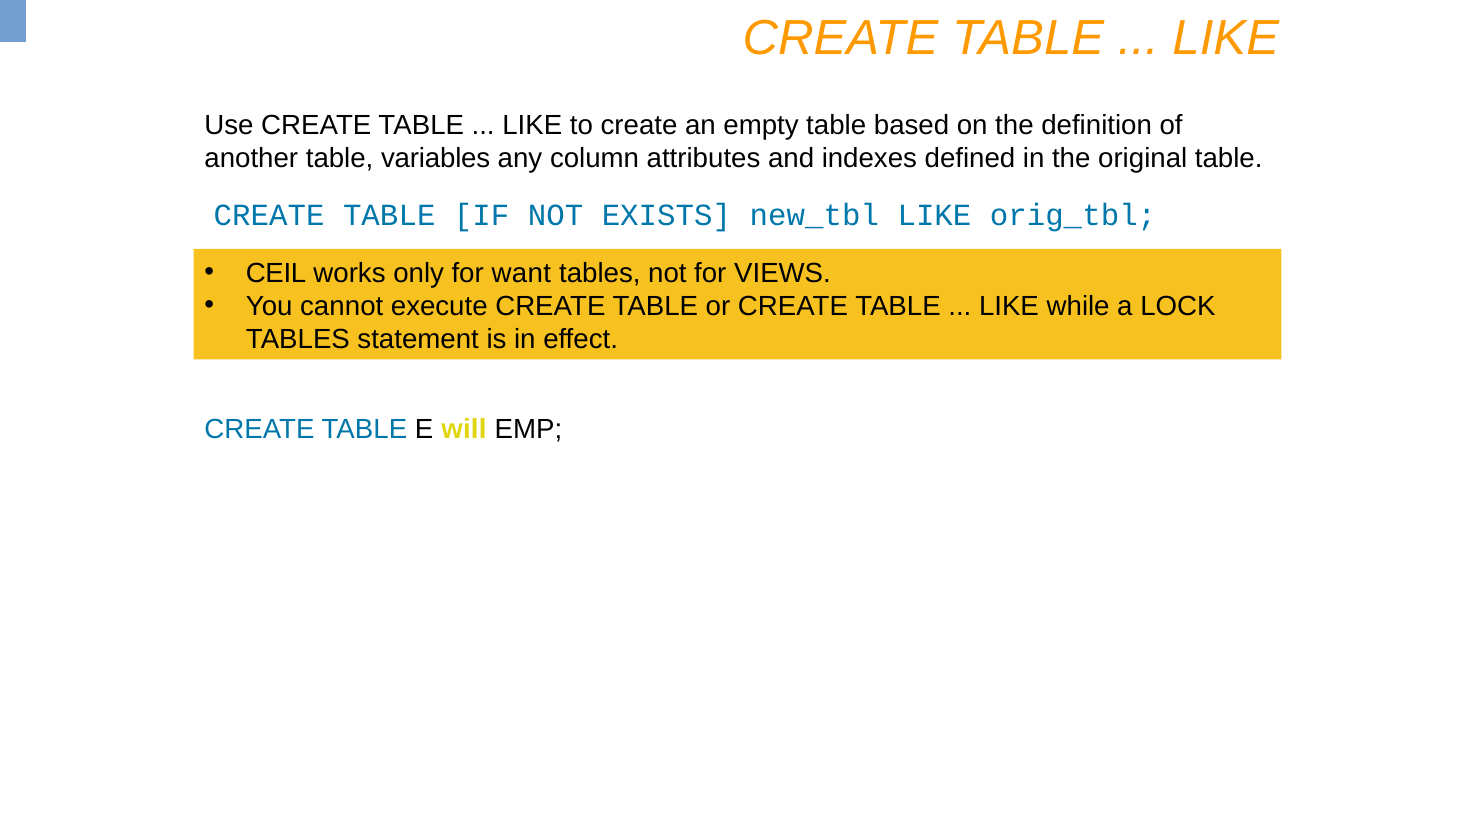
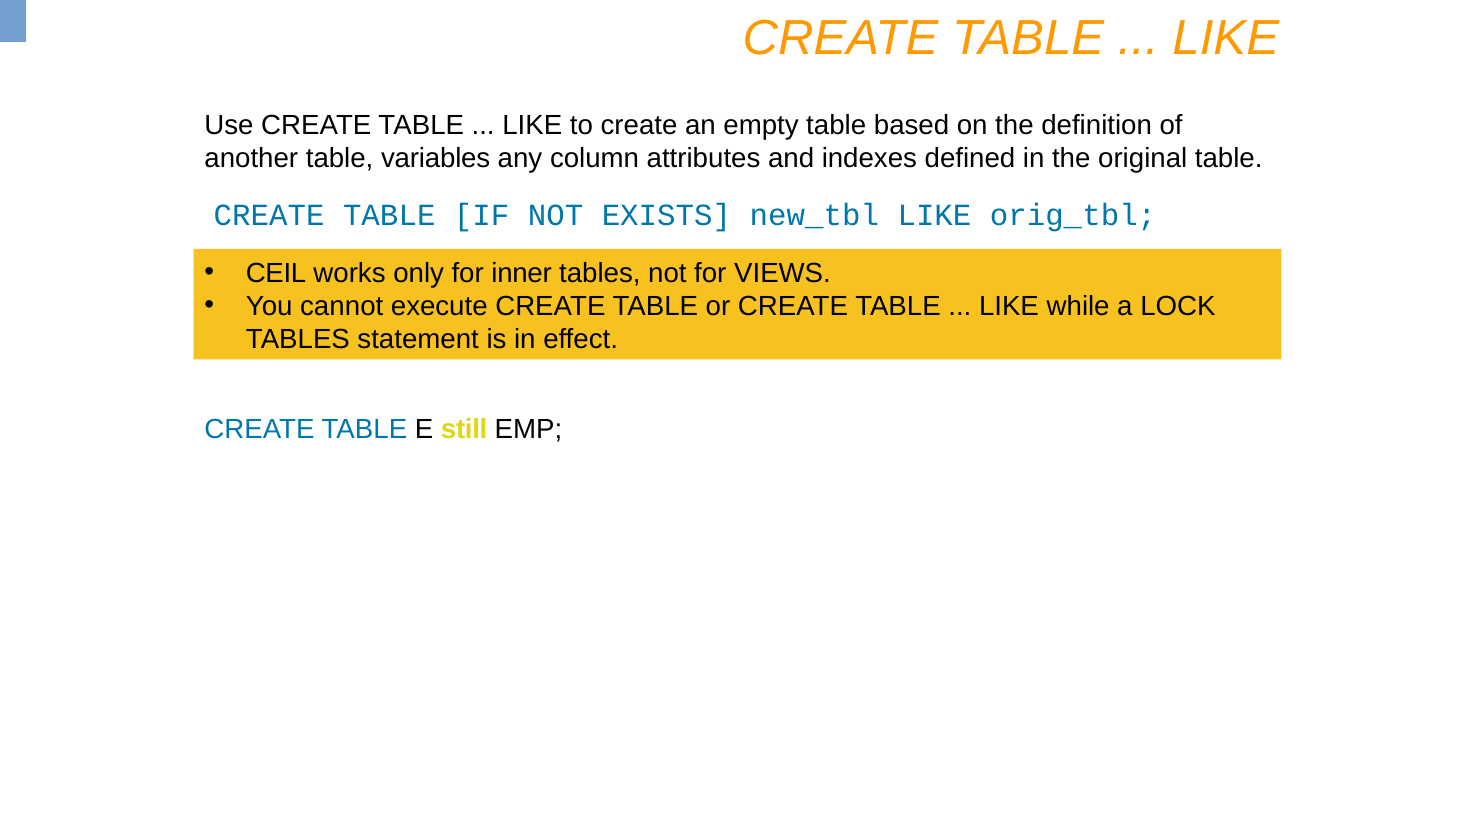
want: want -> inner
will: will -> still
